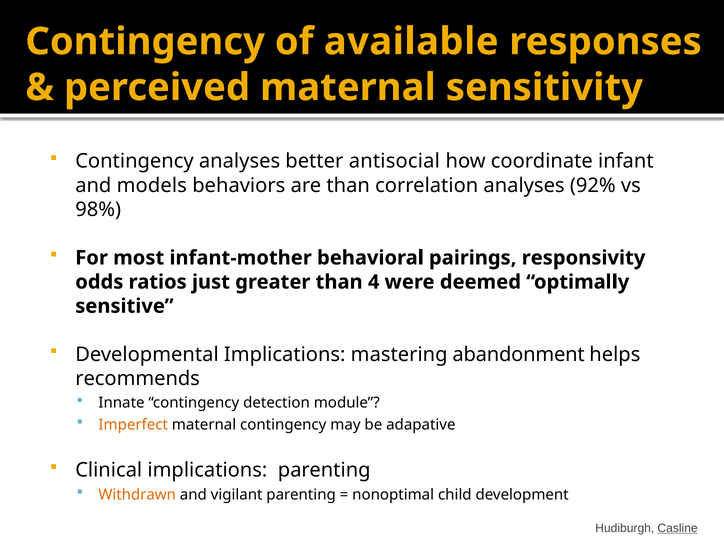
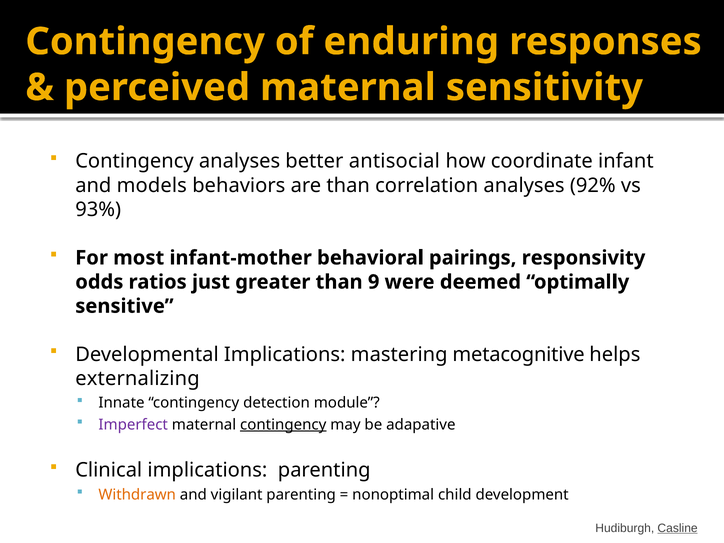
available: available -> enduring
98%: 98% -> 93%
4: 4 -> 9
abandonment: abandonment -> metacognitive
recommends: recommends -> externalizing
Imperfect colour: orange -> purple
contingency at (283, 425) underline: none -> present
